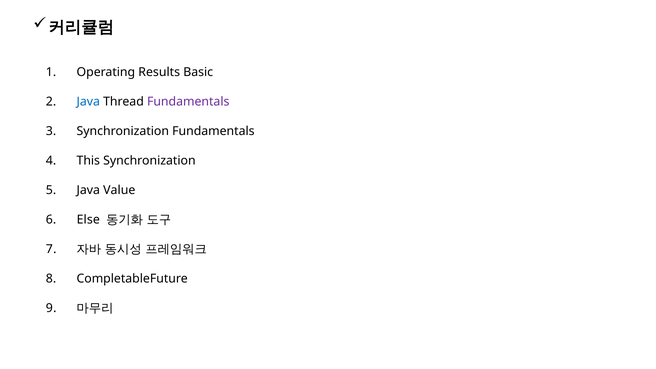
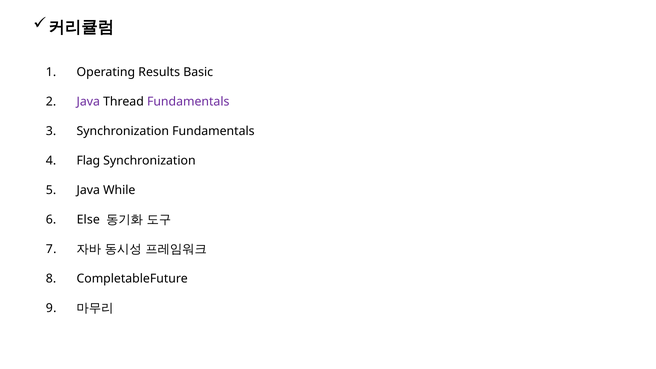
Java at (88, 102) colour: blue -> purple
This: This -> Flag
Value: Value -> While
